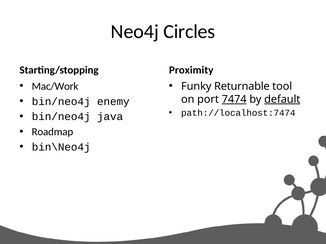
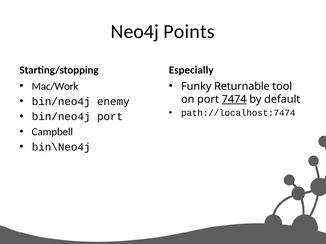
Circles: Circles -> Points
Proximity: Proximity -> Especially
default underline: present -> none
bin/neo4j java: java -> port
Roadmap: Roadmap -> Campbell
